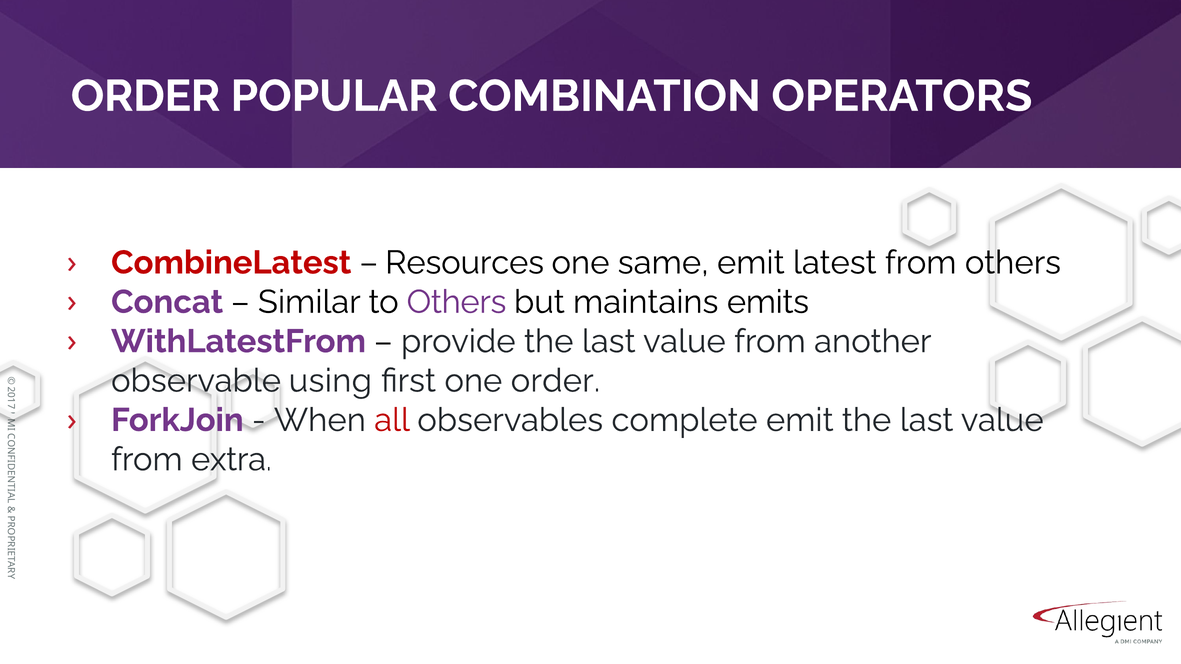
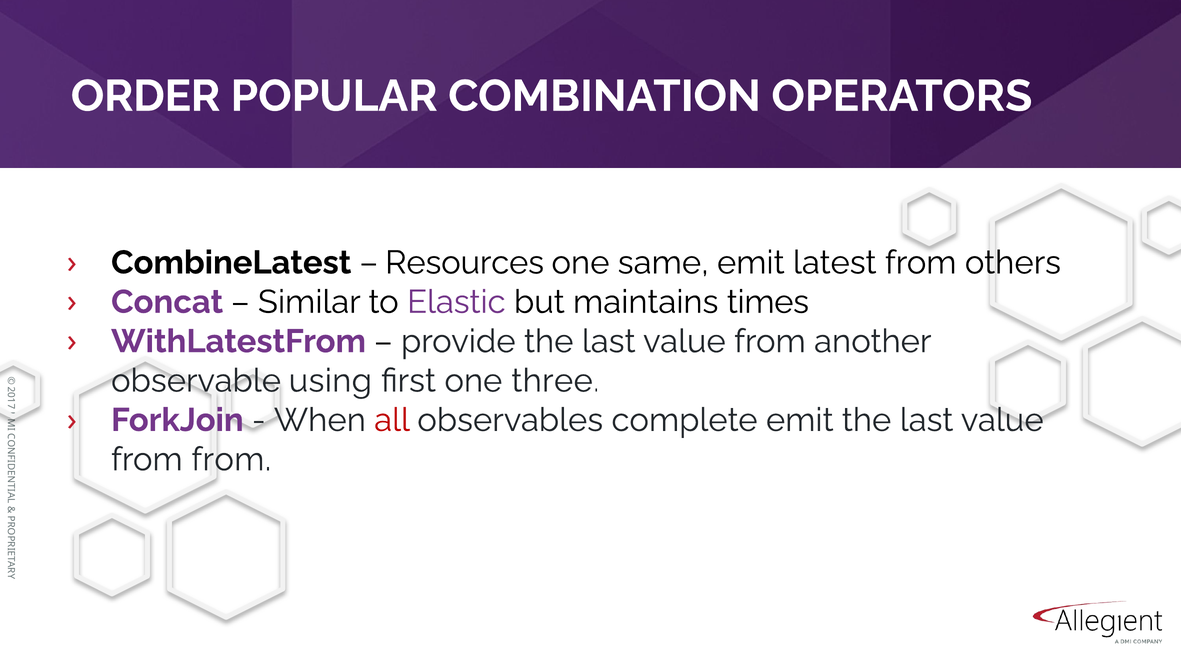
CombineLatest colour: red -> black
to Others: Others -> Elastic
emits: emits -> times
one order: order -> three
from extra: extra -> from
